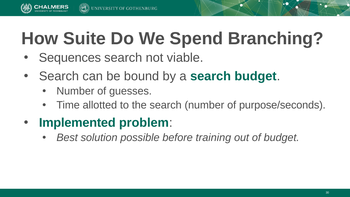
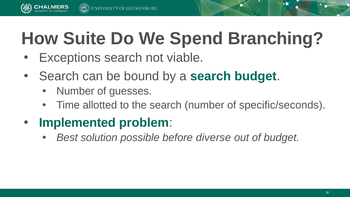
Sequences: Sequences -> Exceptions
purpose/seconds: purpose/seconds -> specific/seconds
training: training -> diverse
